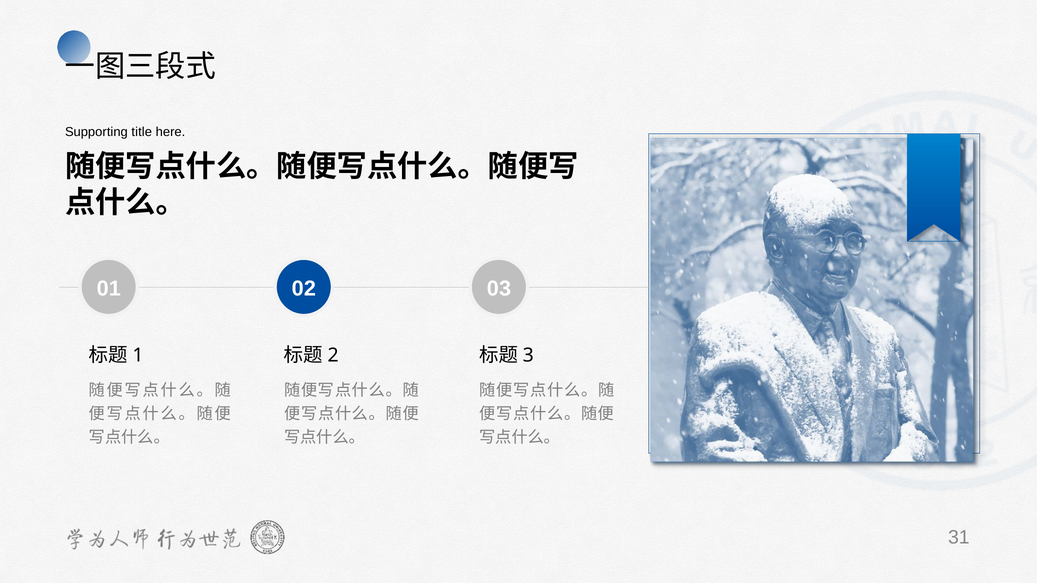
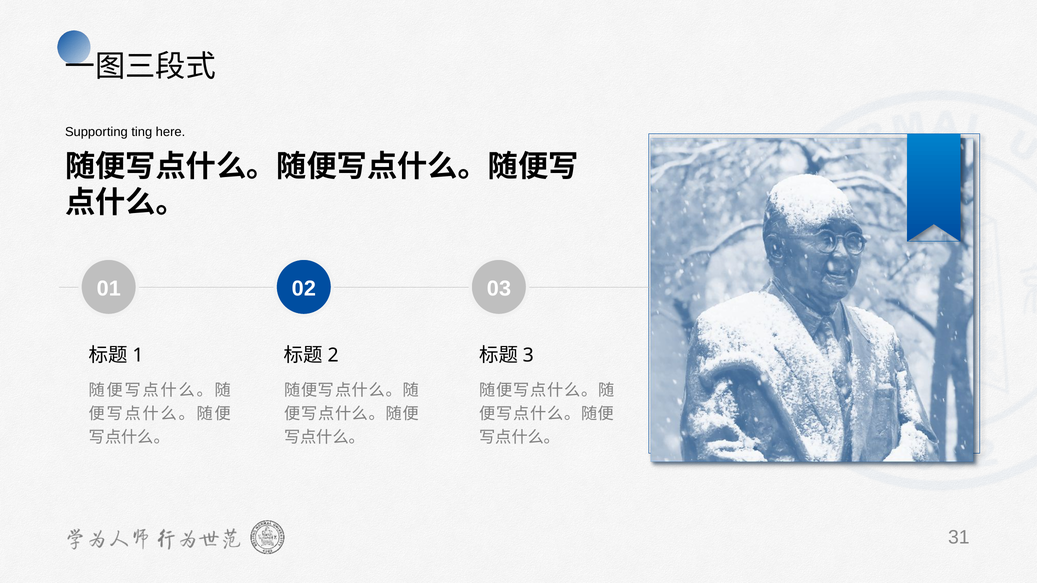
ting title: title -> ting
